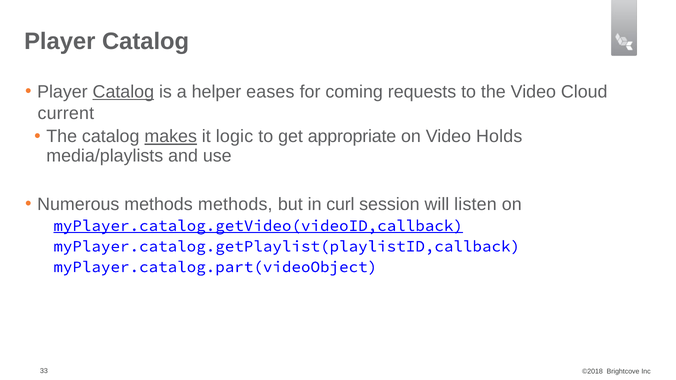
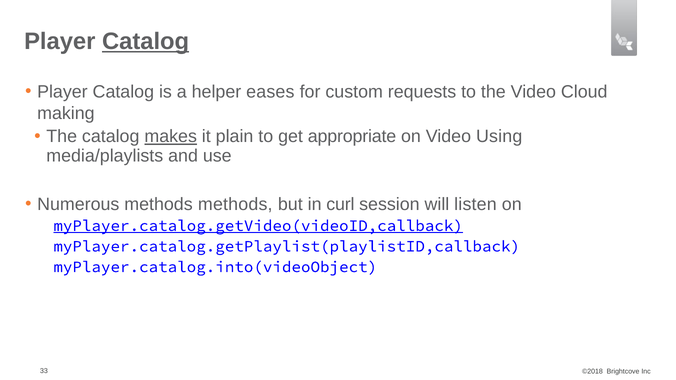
Catalog at (146, 42) underline: none -> present
Catalog at (123, 92) underline: present -> none
coming: coming -> custom
current: current -> making
logic: logic -> plain
Holds: Holds -> Using
myPlayer.catalog.part(videoObject: myPlayer.catalog.part(videoObject -> myPlayer.catalog.into(videoObject
